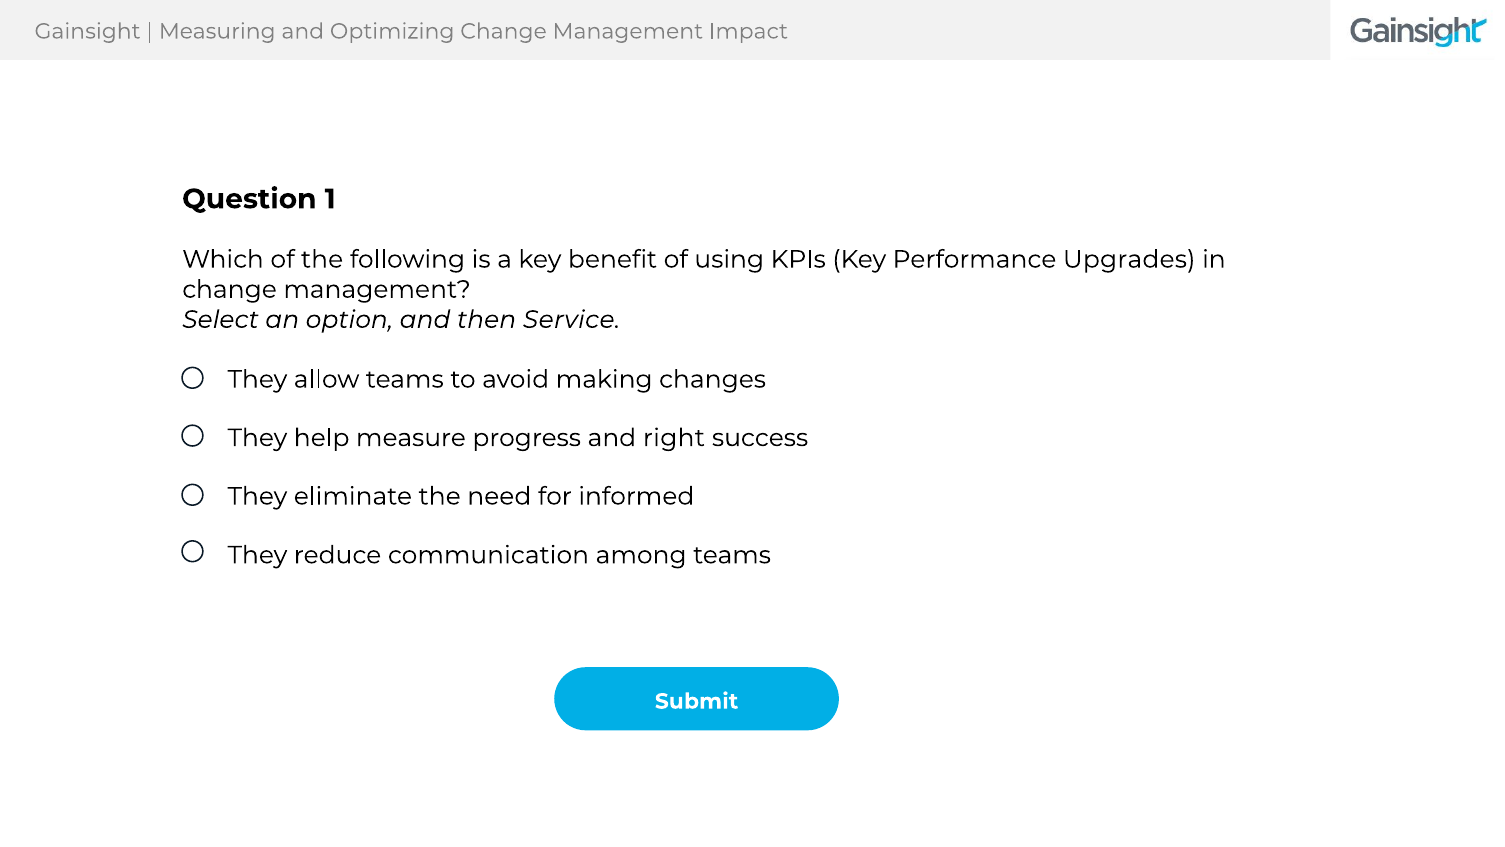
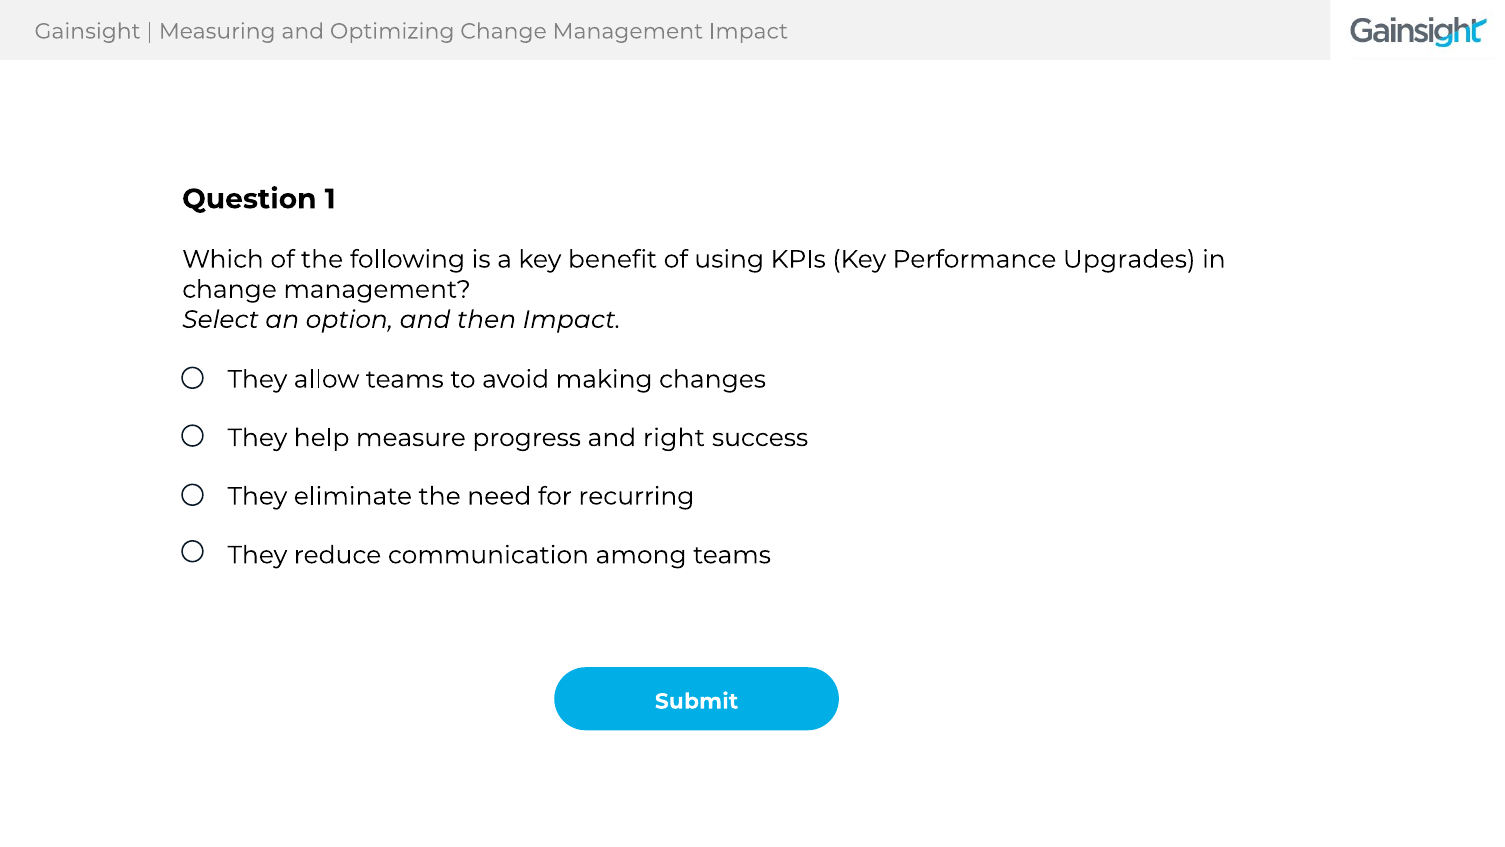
then Service: Service -> Impact
informed: informed -> recurring
